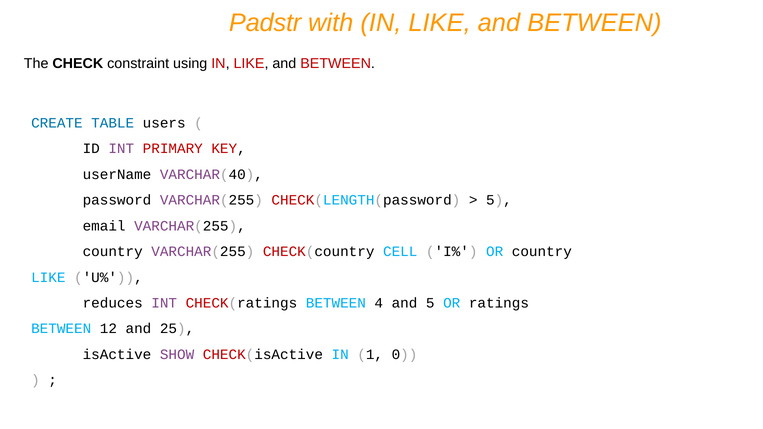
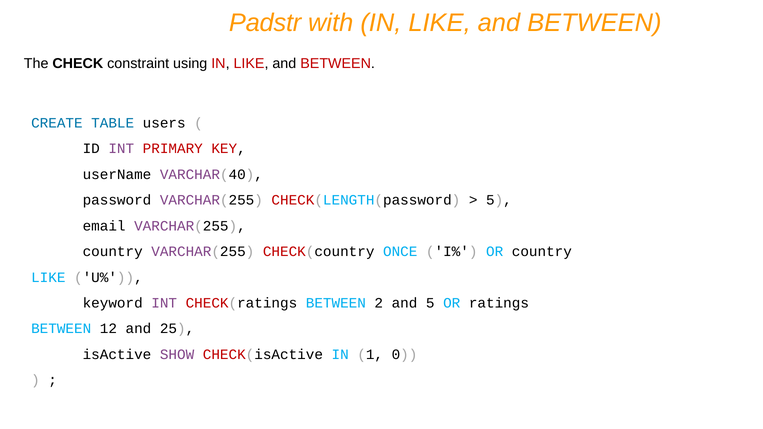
CELL: CELL -> ONCE
reduces: reduces -> keyword
4: 4 -> 2
